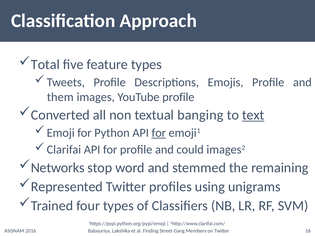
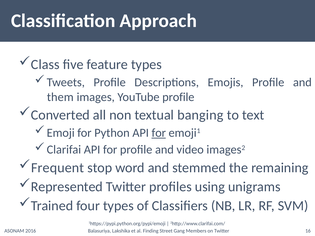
Total: Total -> Class
text underline: present -> none
could: could -> video
Networks: Networks -> Frequent
